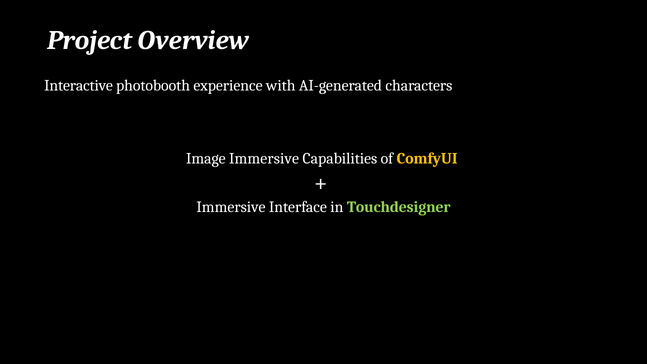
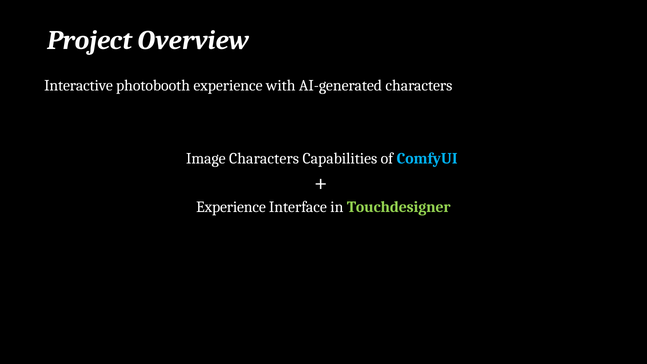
Image Immersive: Immersive -> Characters
ComfyUI colour: yellow -> light blue
Immersive at (231, 207): Immersive -> Experience
